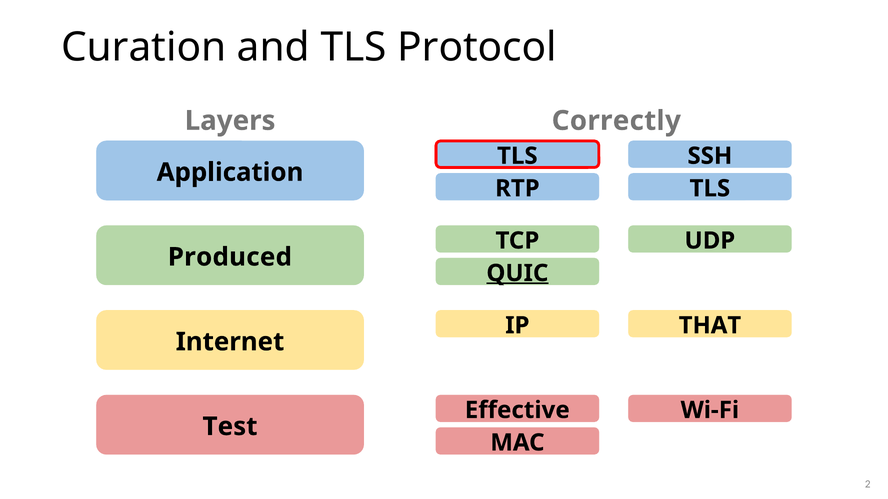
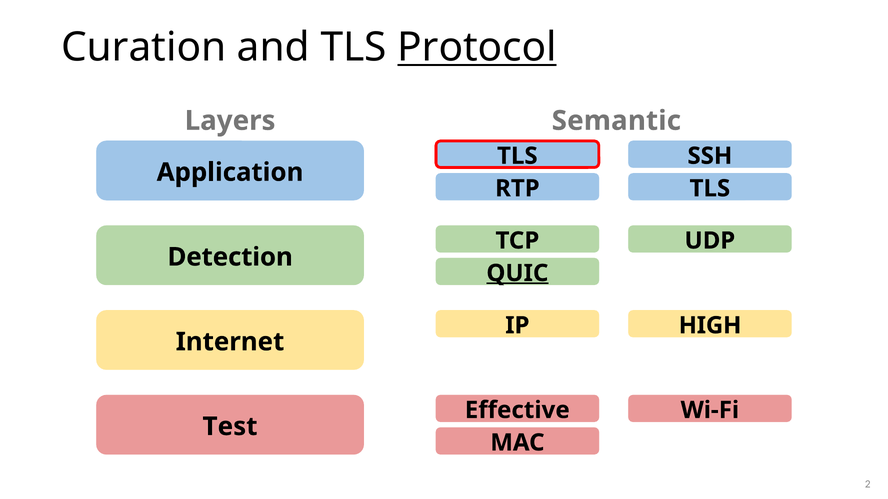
Protocol underline: none -> present
Correctly: Correctly -> Semantic
Produced: Produced -> Detection
THAT: THAT -> HIGH
